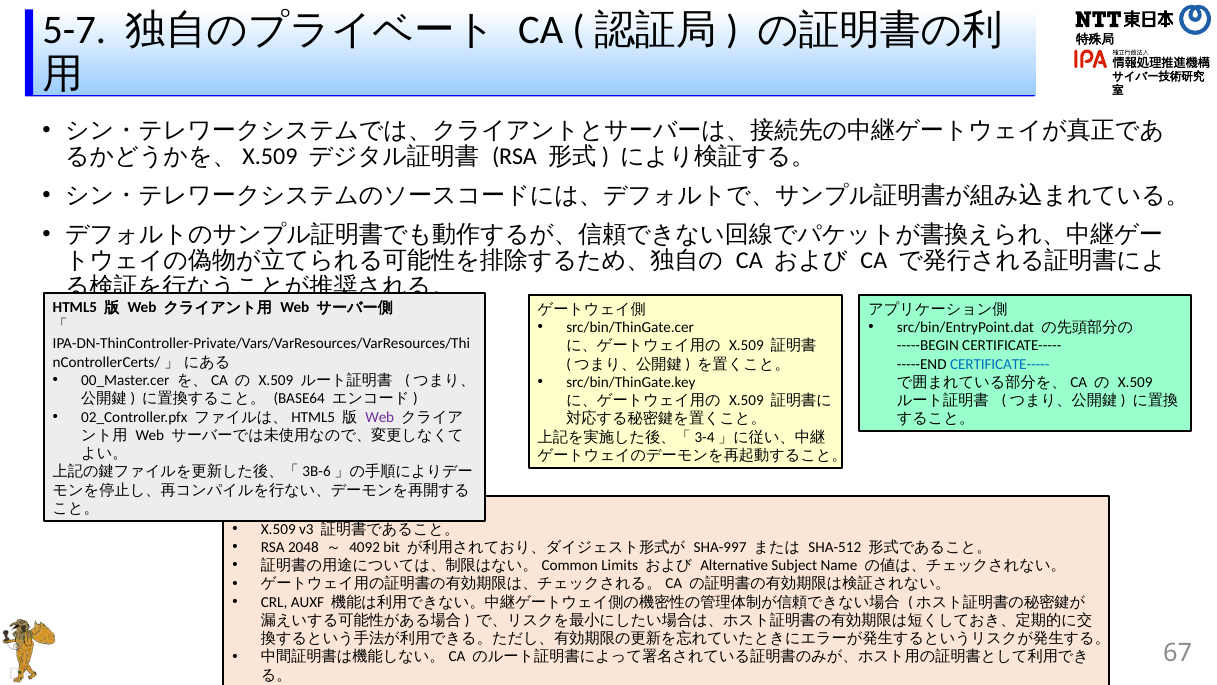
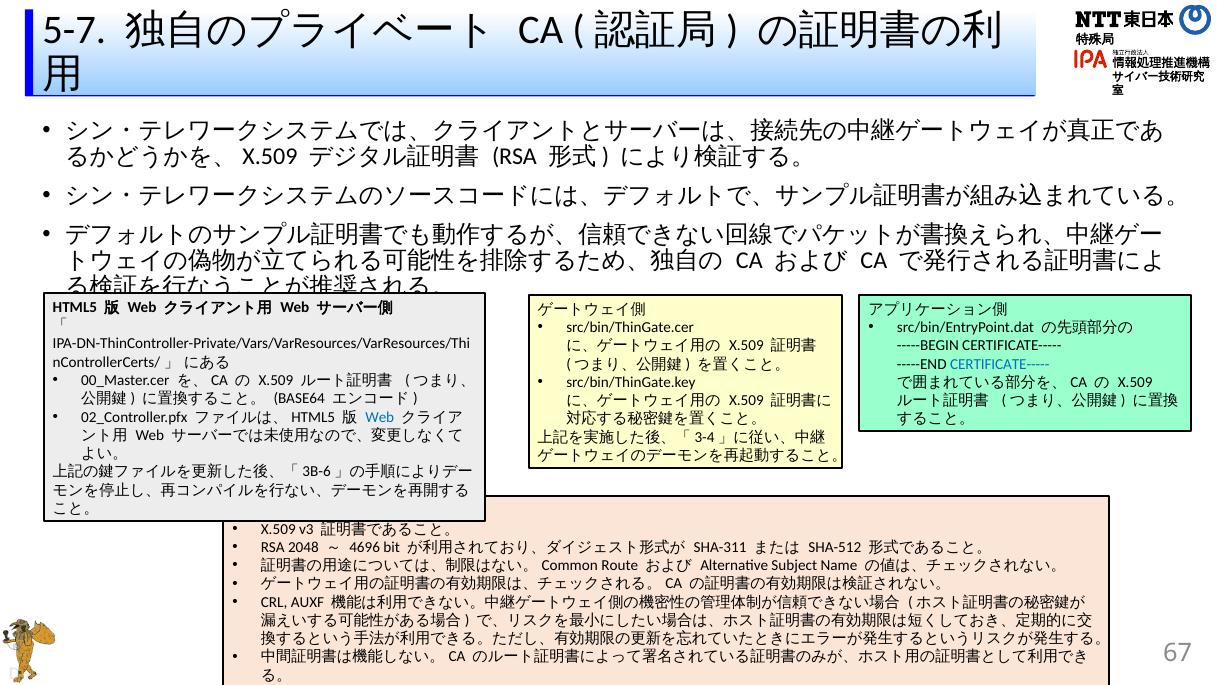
Web at (380, 417) colour: purple -> blue
4092: 4092 -> 4696
SHA-997: SHA-997 -> SHA-311
Limits: Limits -> Route
